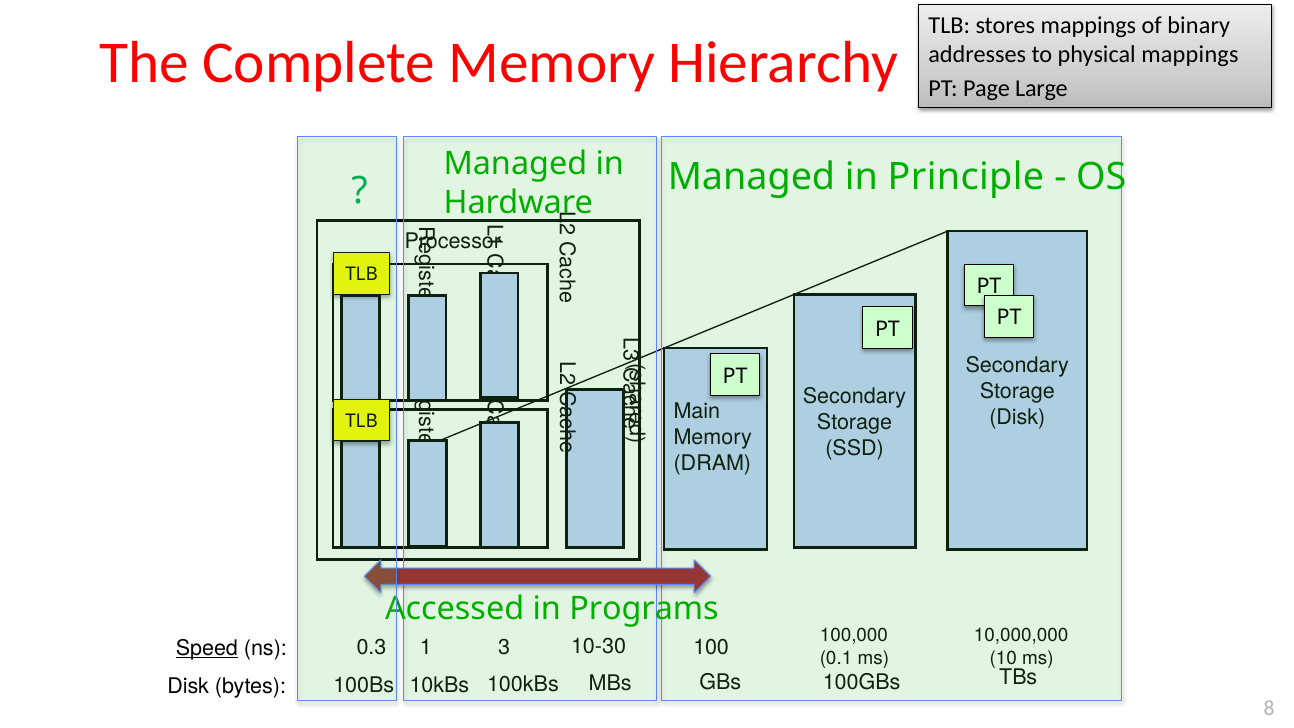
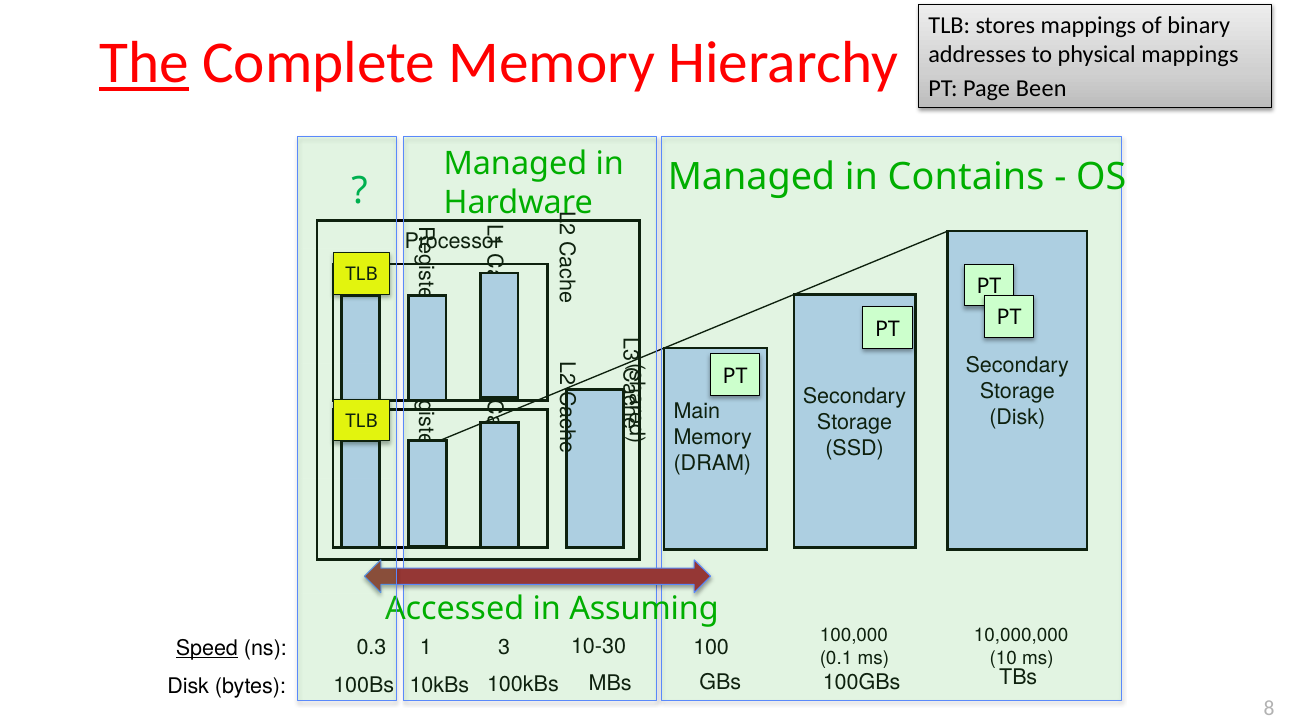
The underline: none -> present
Large: Large -> Been
Principle: Principle -> Contains
Programs: Programs -> Assuming
